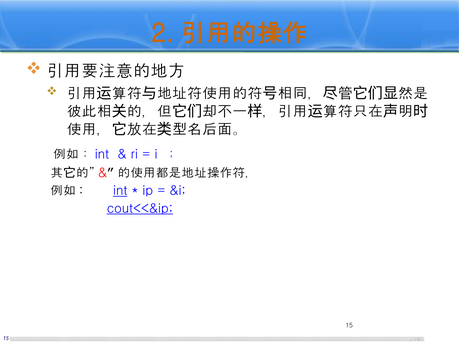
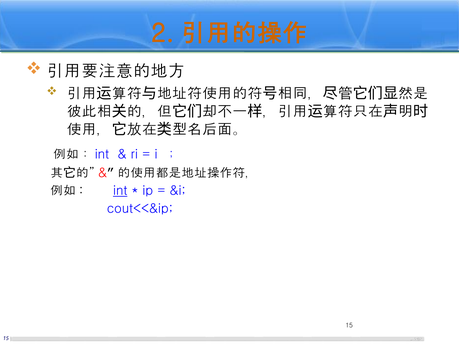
cout<<&ip underline: present -> none
